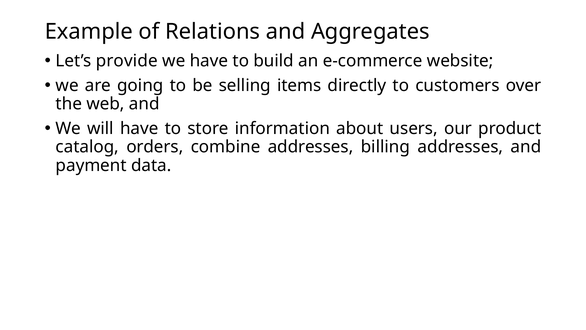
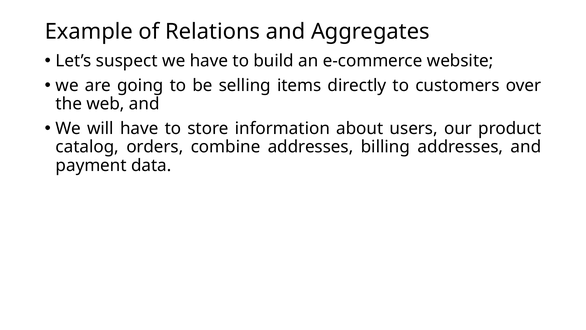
provide: provide -> suspect
